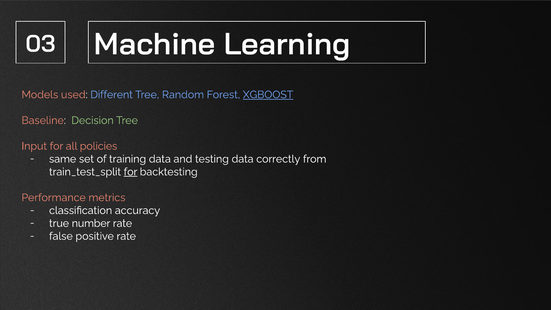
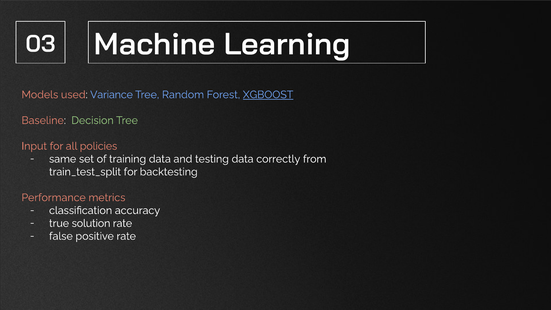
Different: Different -> Variance
for at (131, 172) underline: present -> none
number: number -> solution
